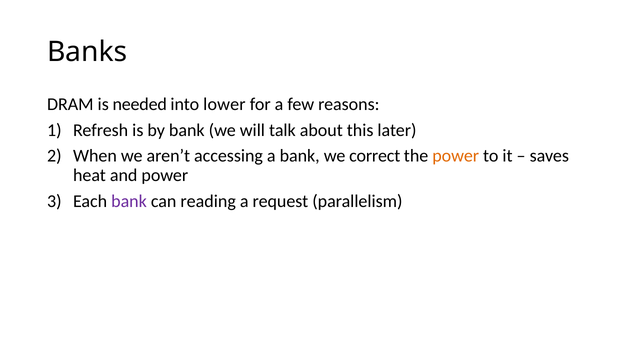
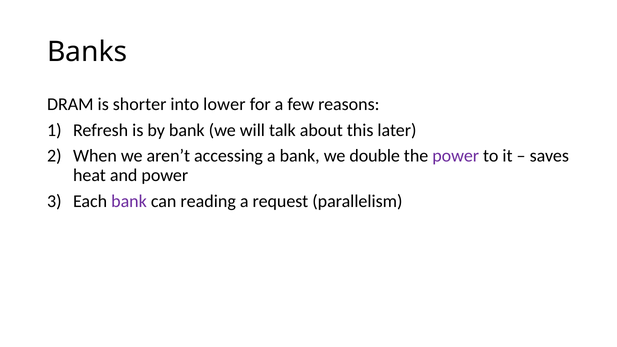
needed: needed -> shorter
correct: correct -> double
power at (456, 156) colour: orange -> purple
